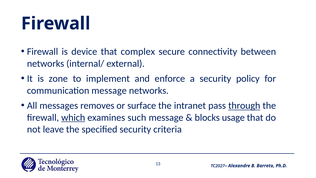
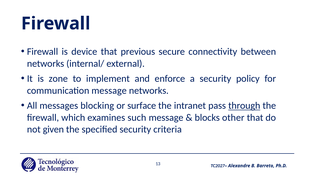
complex: complex -> previous
removes: removes -> blocking
which underline: present -> none
usage: usage -> other
leave: leave -> given
